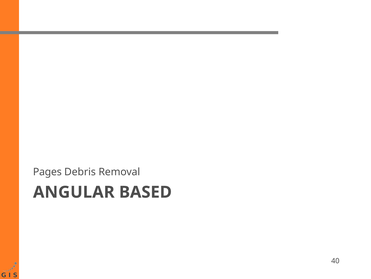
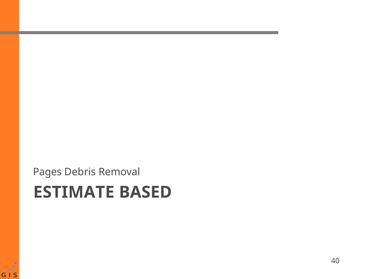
ANGULAR: ANGULAR -> ESTIMATE
